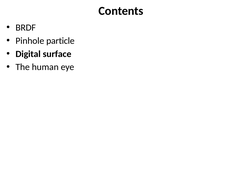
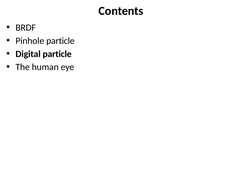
Digital surface: surface -> particle
